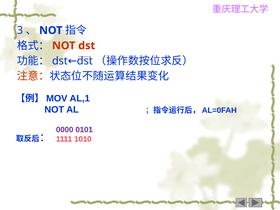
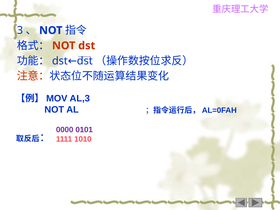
AL,1: AL,1 -> AL,3
